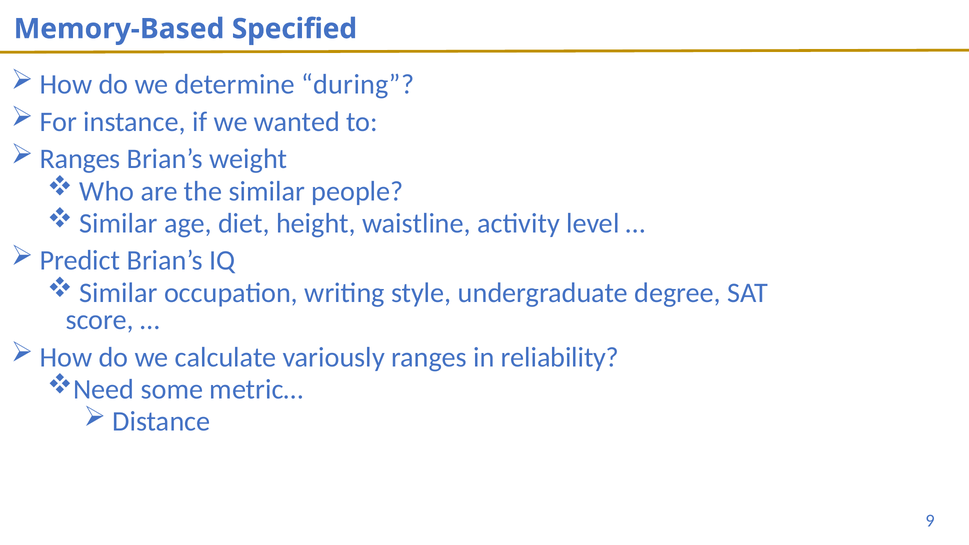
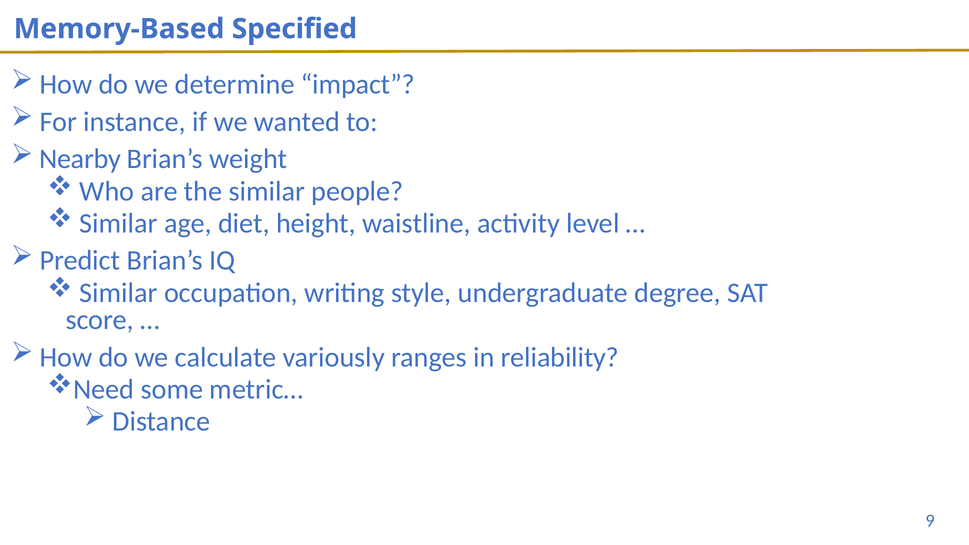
during: during -> impact
Ranges at (80, 159): Ranges -> Nearby
